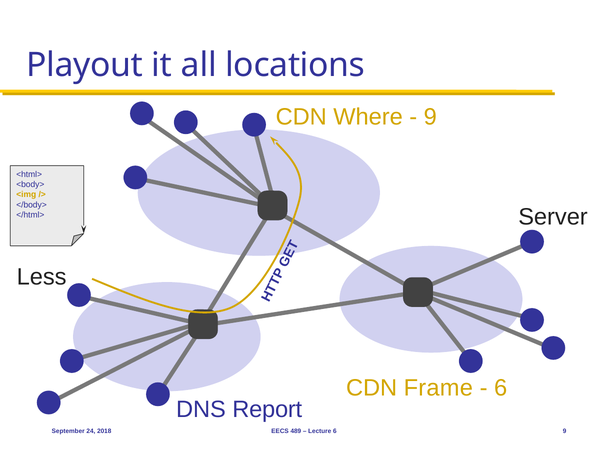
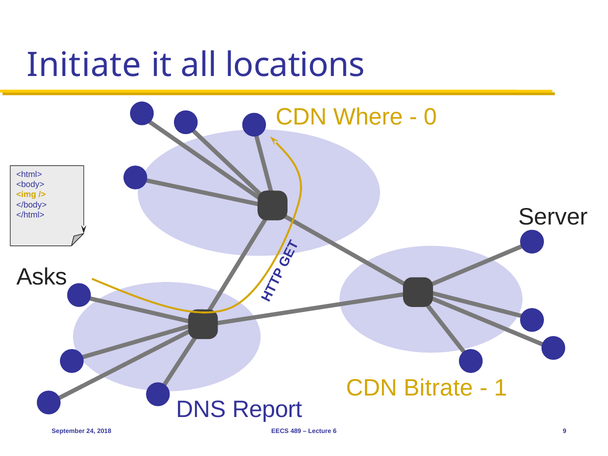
Playout: Playout -> Initiate
9 at (430, 117): 9 -> 0
Less: Less -> Asks
Frame: Frame -> Bitrate
6 at (501, 388): 6 -> 1
